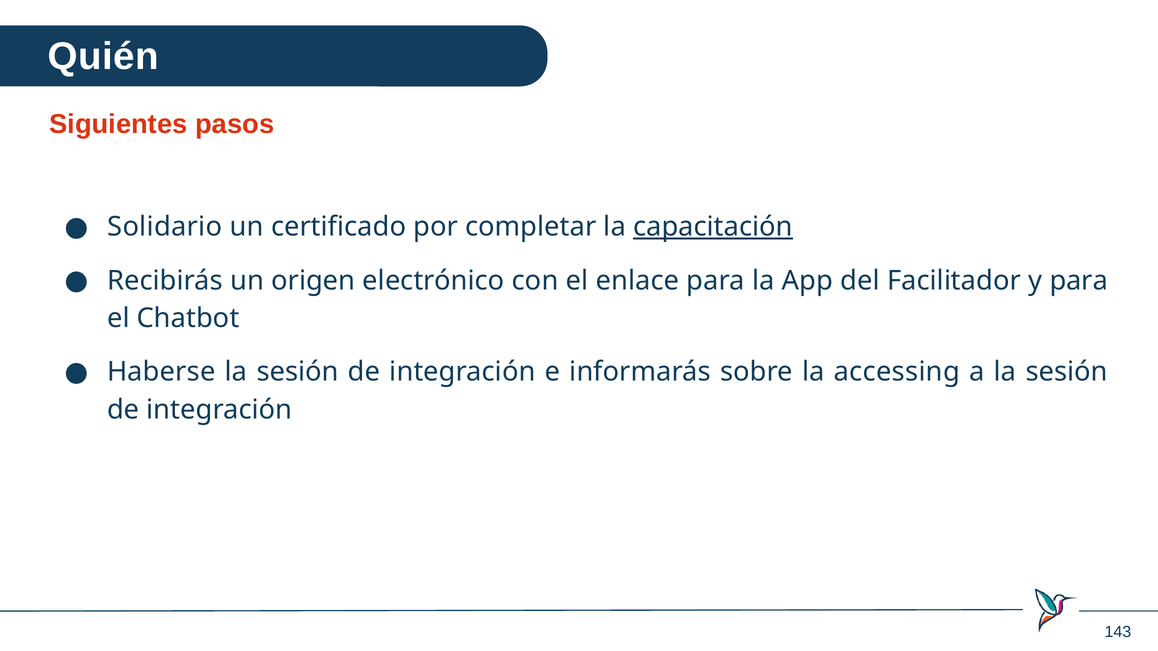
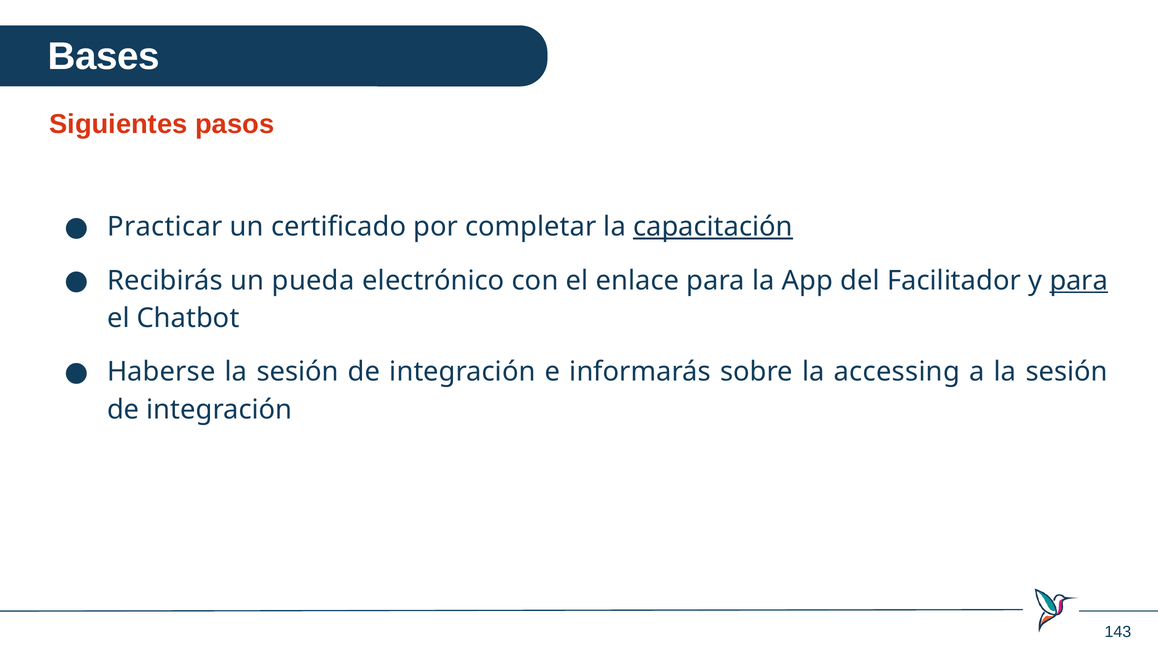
Quién: Quién -> Bases
Solidario: Solidario -> Practicar
origen: origen -> pueda
para at (1079, 281) underline: none -> present
